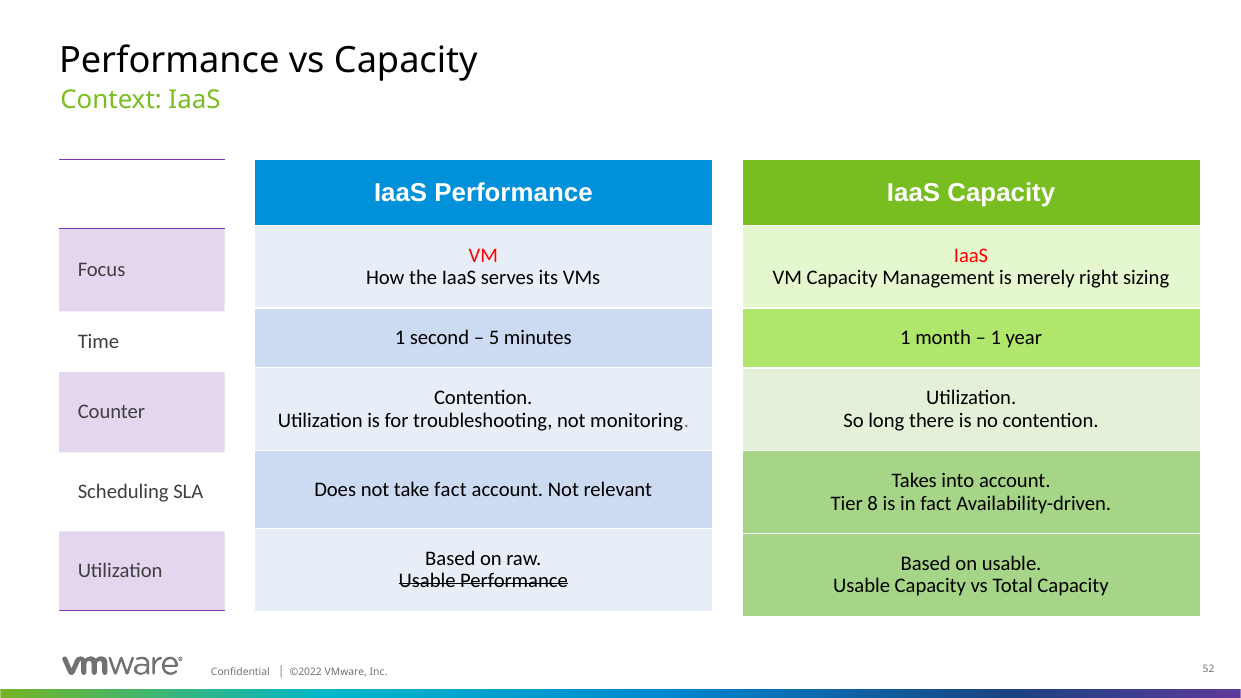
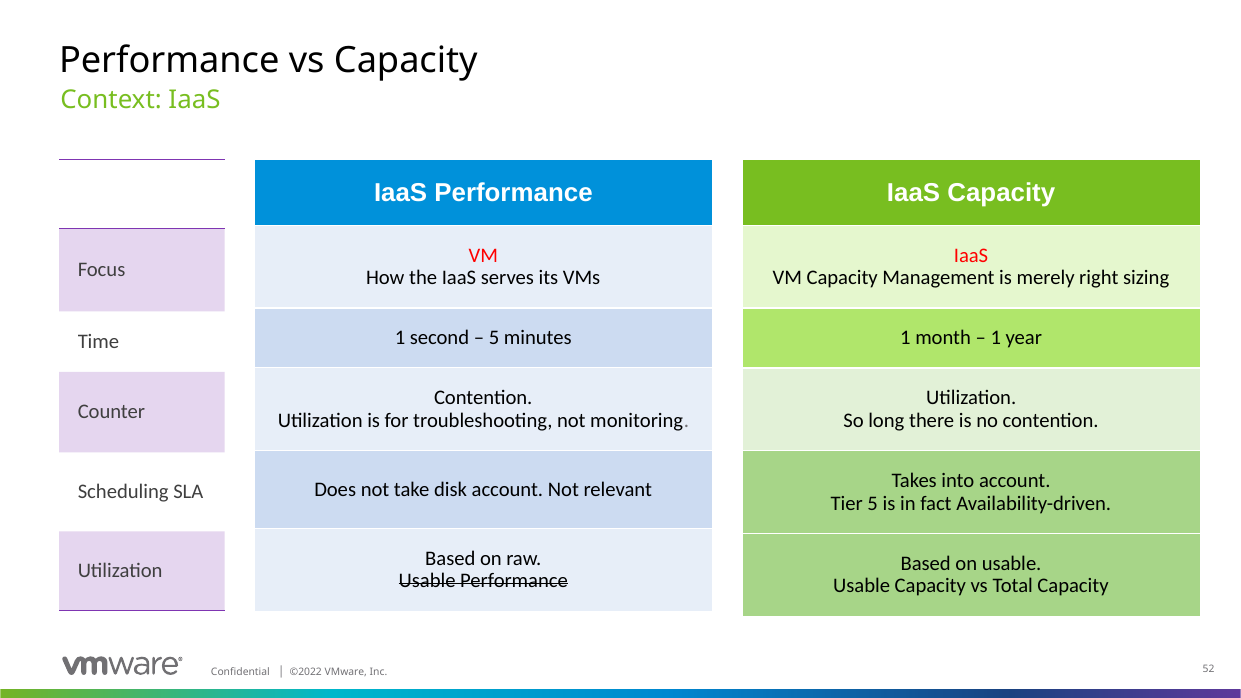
take fact: fact -> disk
Tier 8: 8 -> 5
